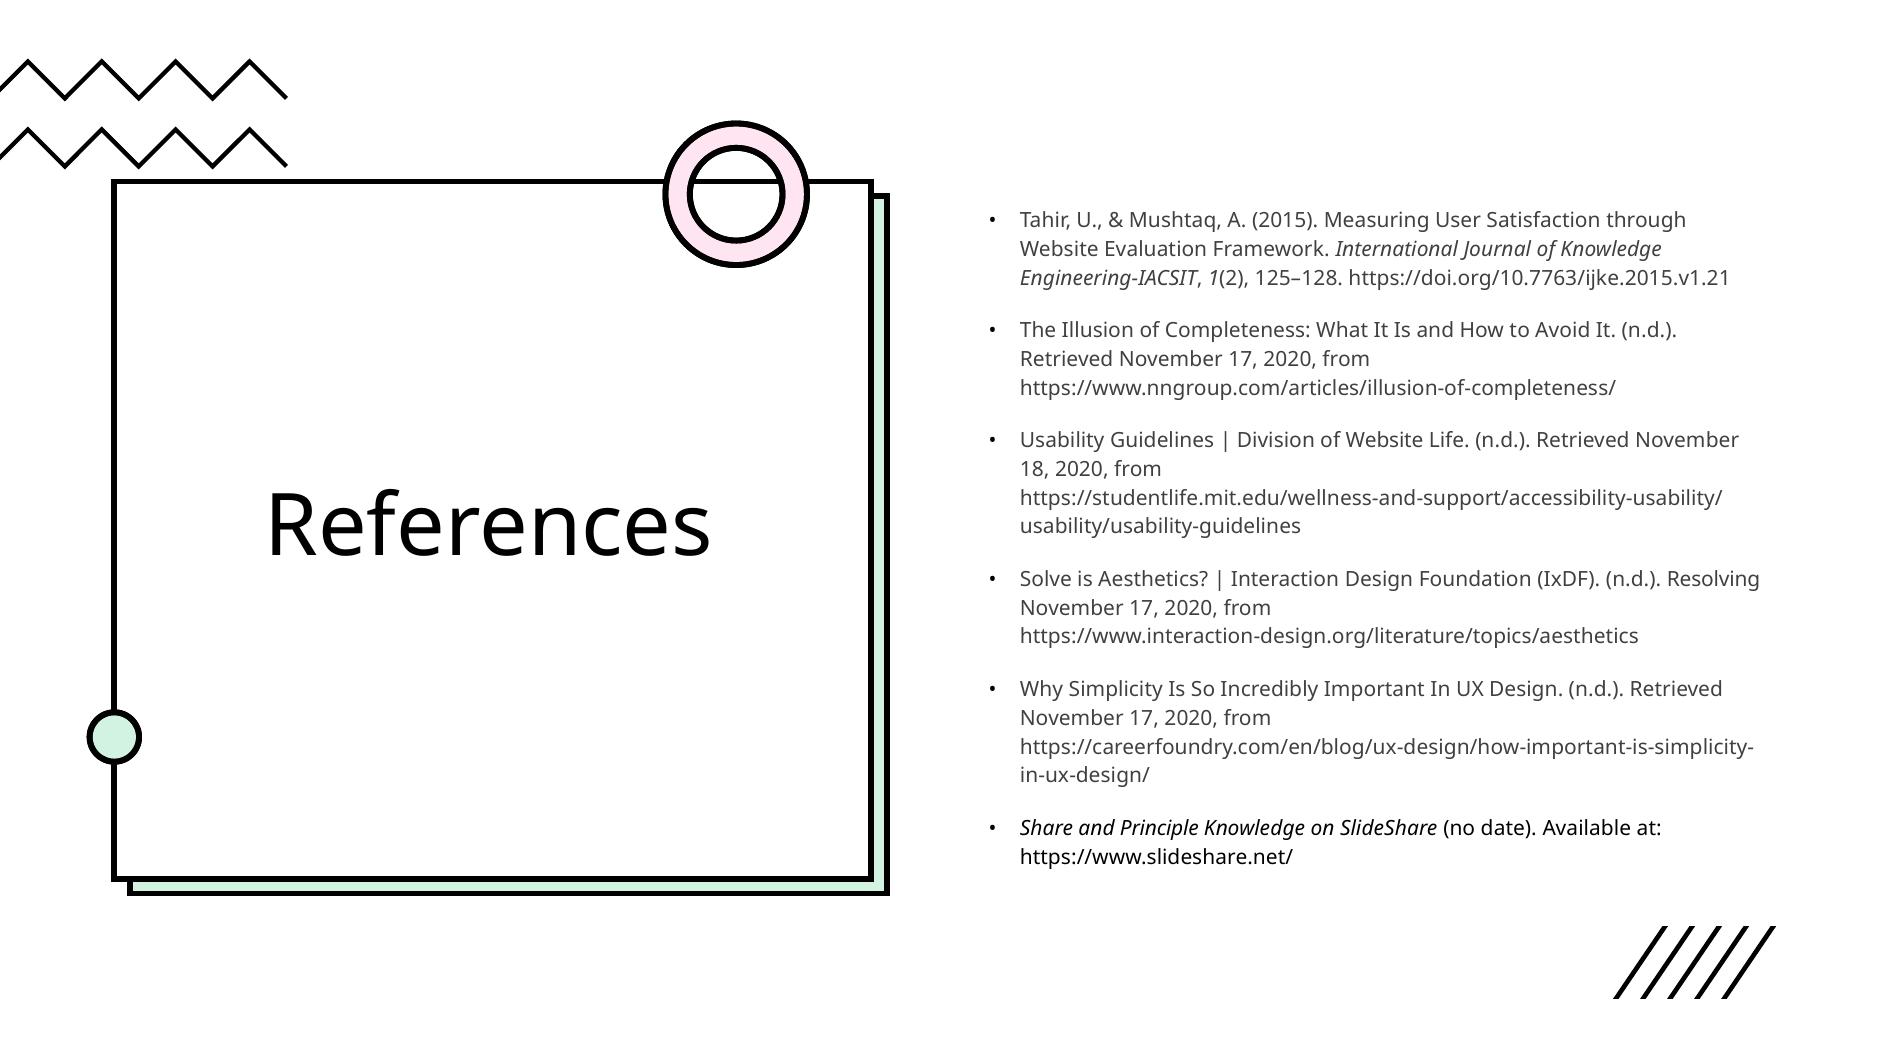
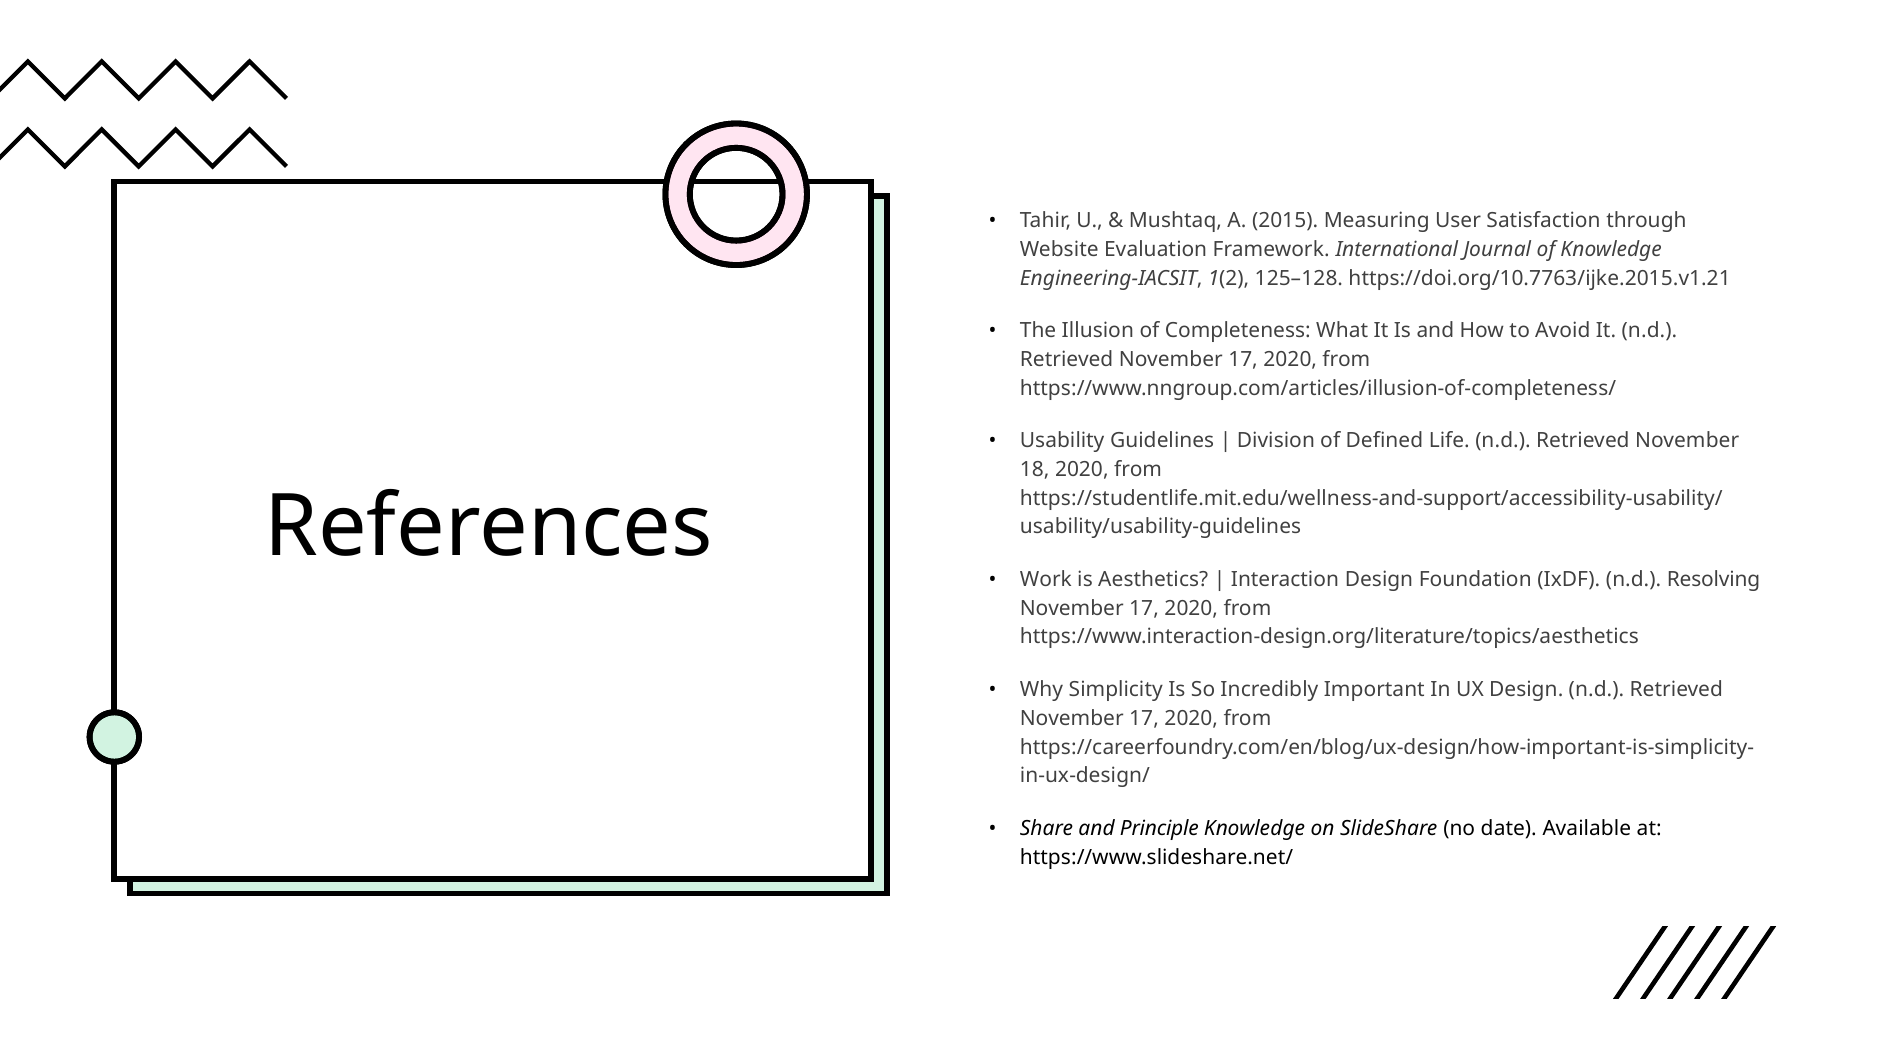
of Website: Website -> Defined
Solve: Solve -> Work
